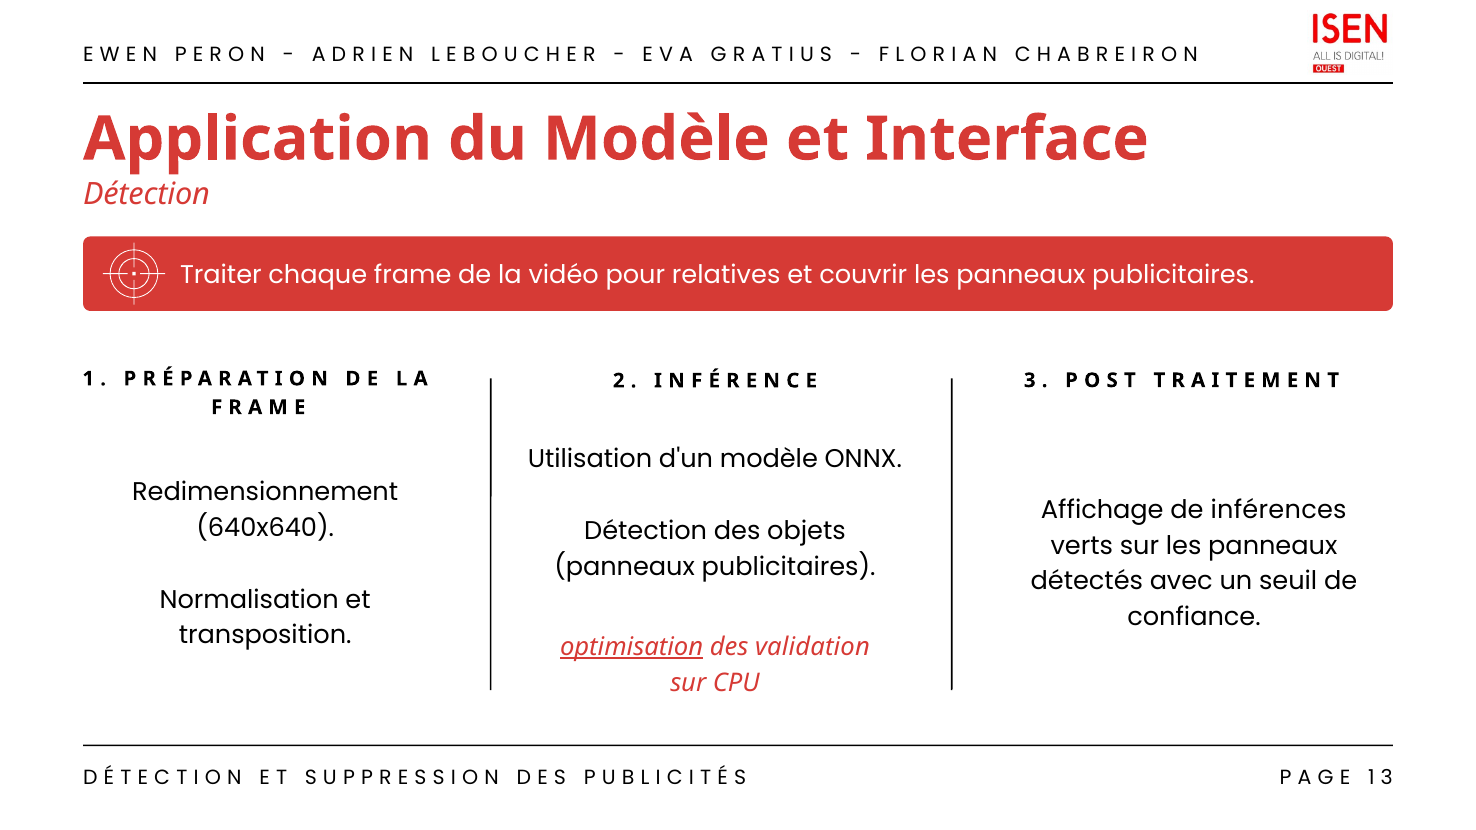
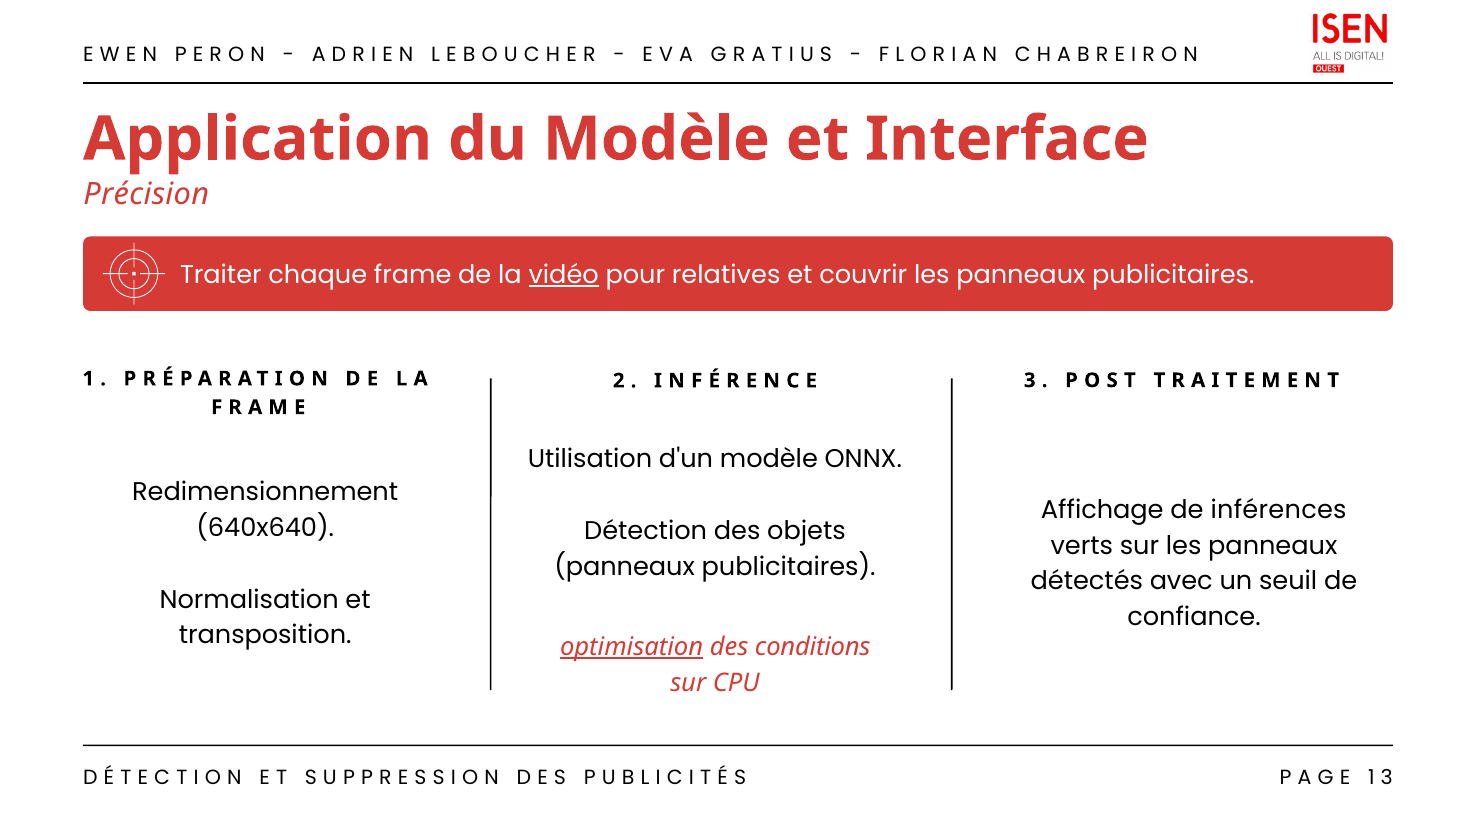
Détection at (147, 195): Détection -> Précision
vidéo underline: none -> present
validation: validation -> conditions
